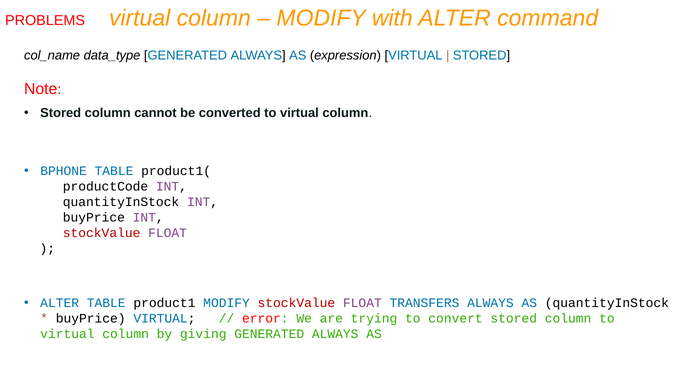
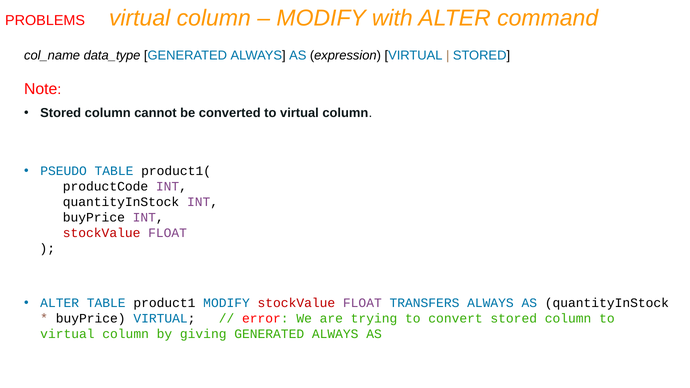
BPHONE: BPHONE -> PSEUDO
